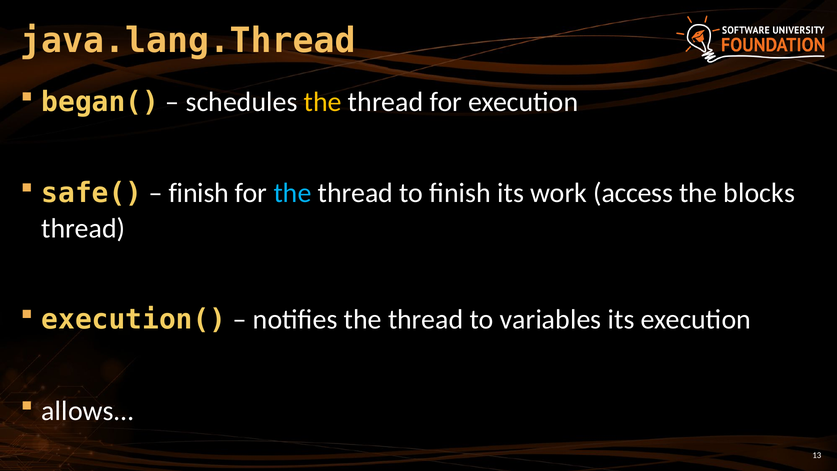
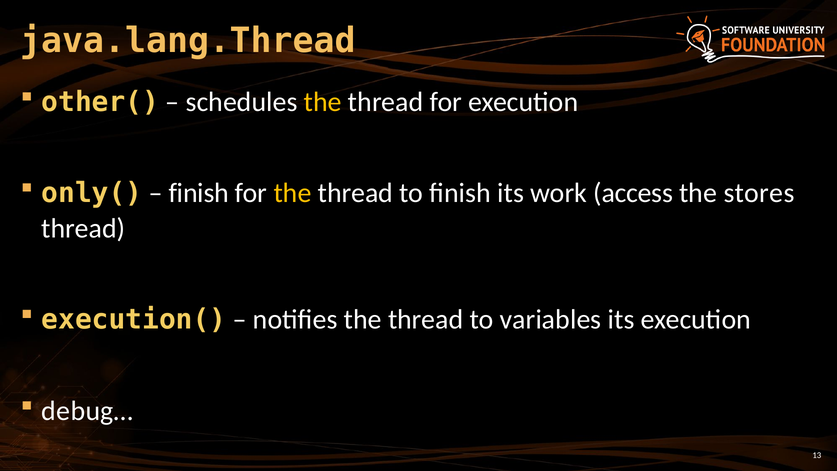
began(: began( -> other(
safe(: safe( -> only(
the at (292, 193) colour: light blue -> yellow
blocks: blocks -> stores
allows…: allows… -> debug…
